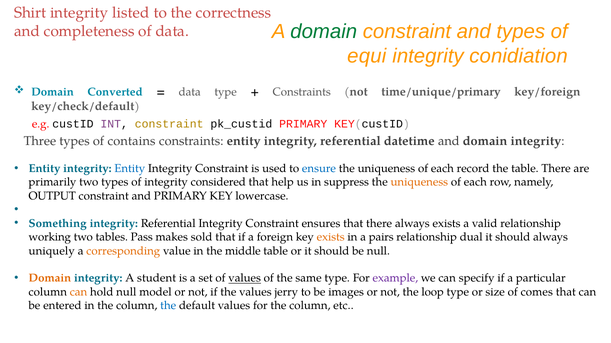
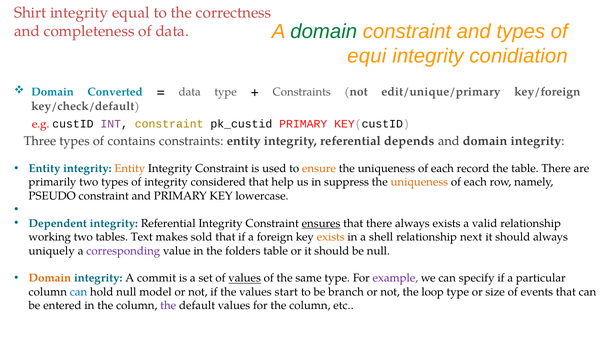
listed: listed -> equal
time/unique/primary: time/unique/primary -> edit/unique/primary
datetime: datetime -> depends
Entity at (130, 169) colour: blue -> orange
ensure colour: blue -> orange
OUTPUT: OUTPUT -> PSEUDO
Something: Something -> Dependent
ensures underline: none -> present
Pass: Pass -> Text
pairs: pairs -> shell
dual: dual -> next
corresponding colour: orange -> purple
middle: middle -> folders
student: student -> commit
can at (78, 293) colour: orange -> blue
jerry: jerry -> start
images: images -> branch
comes: comes -> events
the at (168, 306) colour: blue -> purple
